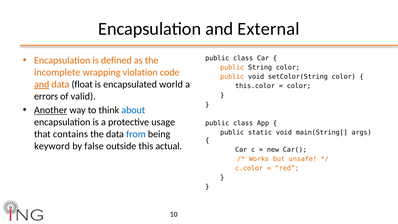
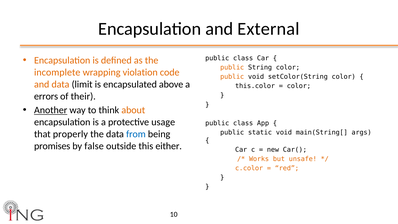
and at (42, 84) underline: present -> none
float: float -> limit
world: world -> above
valid: valid -> their
about colour: blue -> orange
contains: contains -> properly
keyword: keyword -> promises
actual: actual -> either
